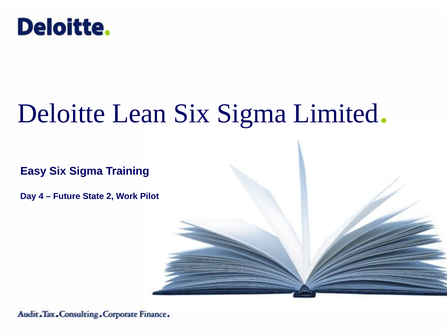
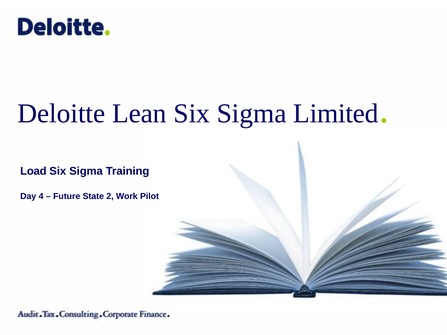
Easy: Easy -> Load
